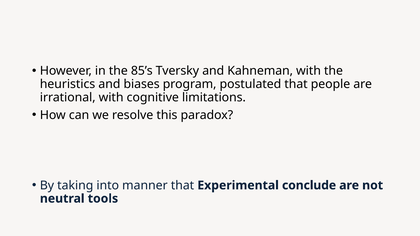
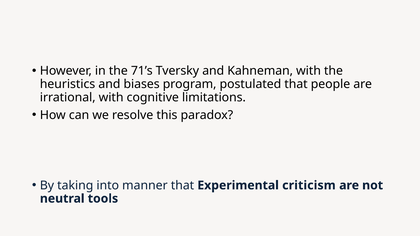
85’s: 85’s -> 71’s
conclude: conclude -> criticism
